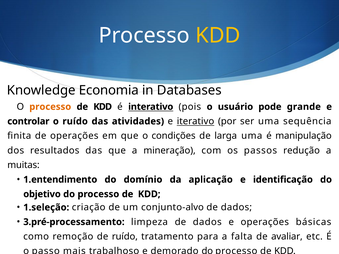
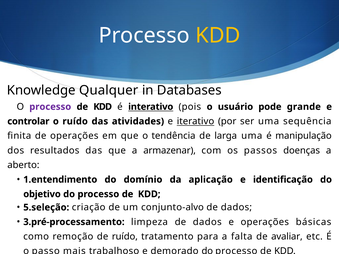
Economia: Economia -> Qualquer
processo at (50, 107) colour: orange -> purple
condições: condições -> tendência
mineração: mineração -> armazenar
redução: redução -> doenças
muitas: muitas -> aberto
1.seleção: 1.seleção -> 5.seleção
